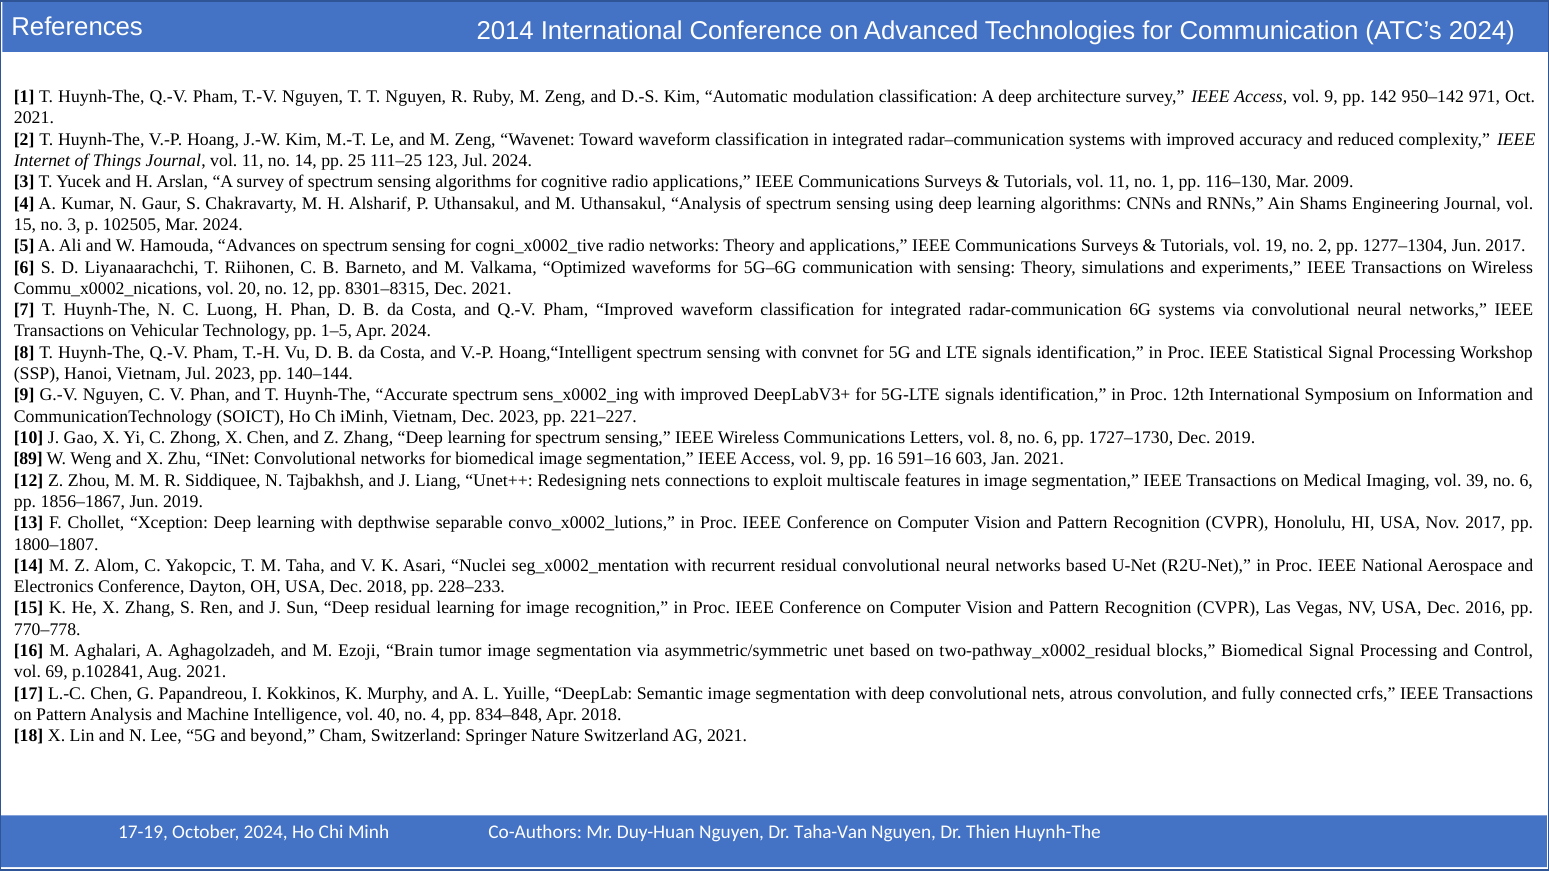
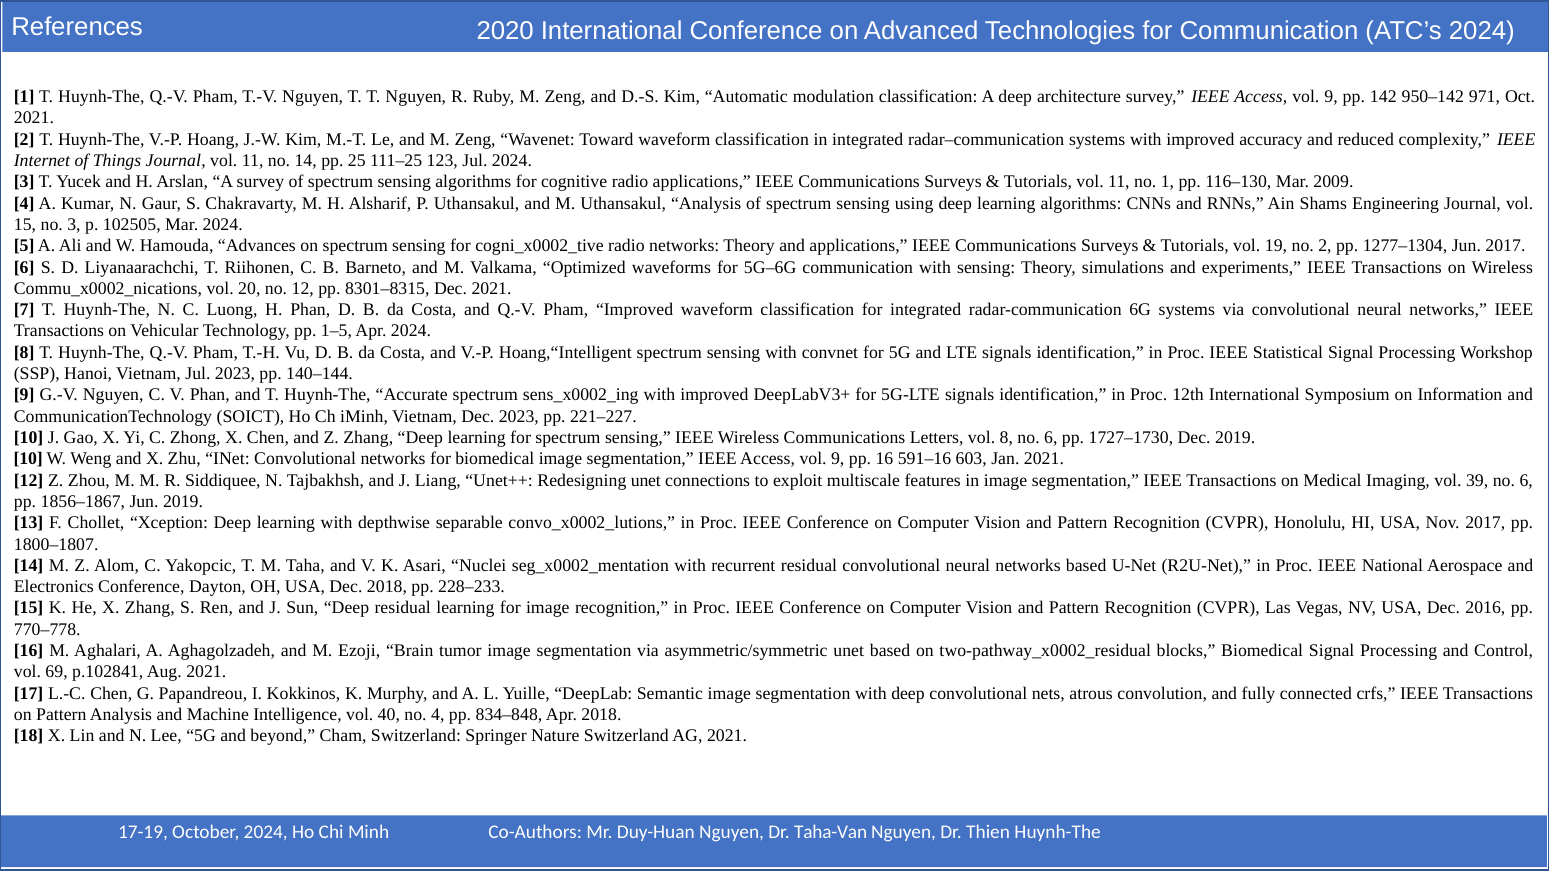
2014: 2014 -> 2020
89 at (28, 459): 89 -> 10
Redesigning nets: nets -> unet
